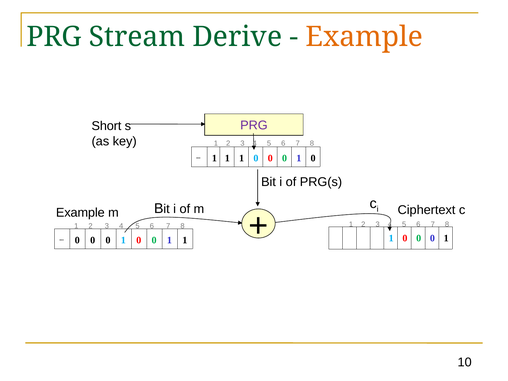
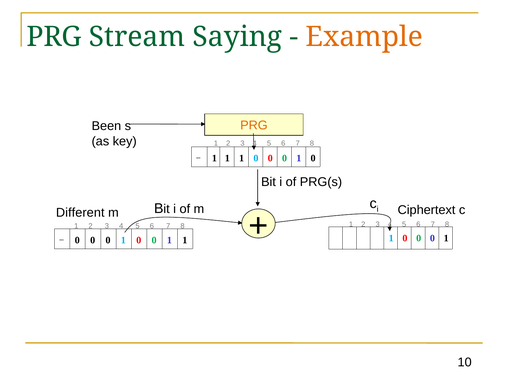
Derive: Derive -> Saying
PRG at (254, 125) colour: purple -> orange
Short: Short -> Been
Example at (80, 213): Example -> Different
